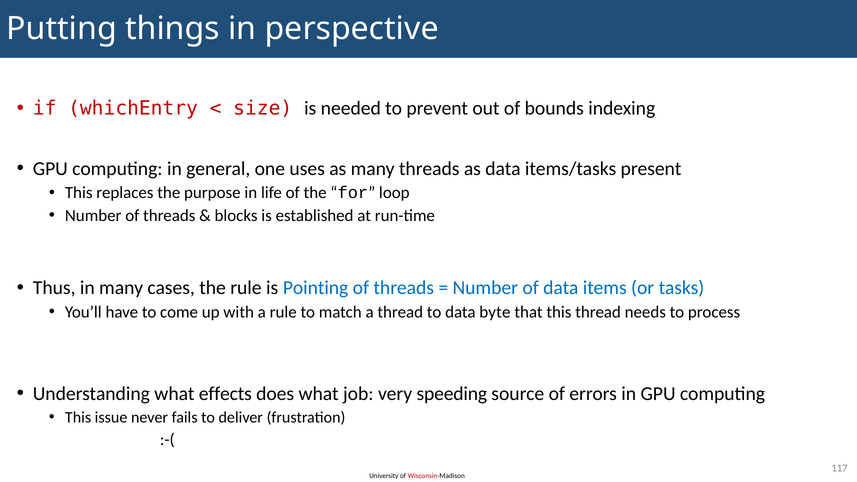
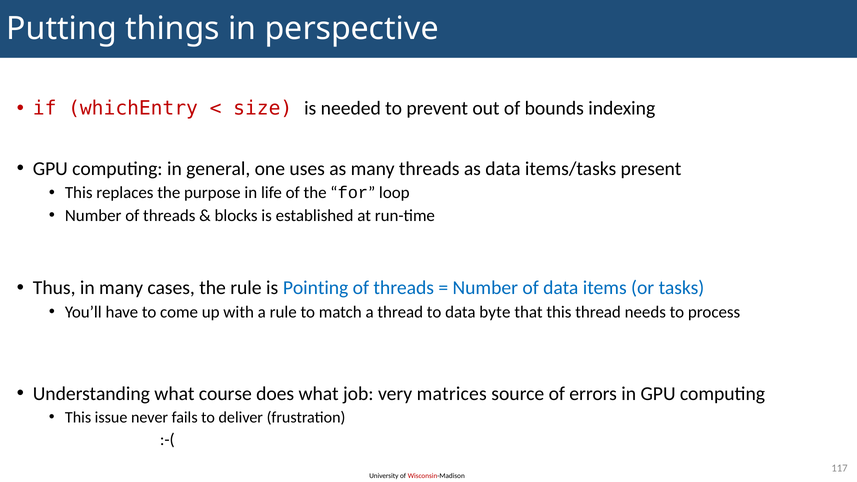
effects: effects -> course
speeding: speeding -> matrices
